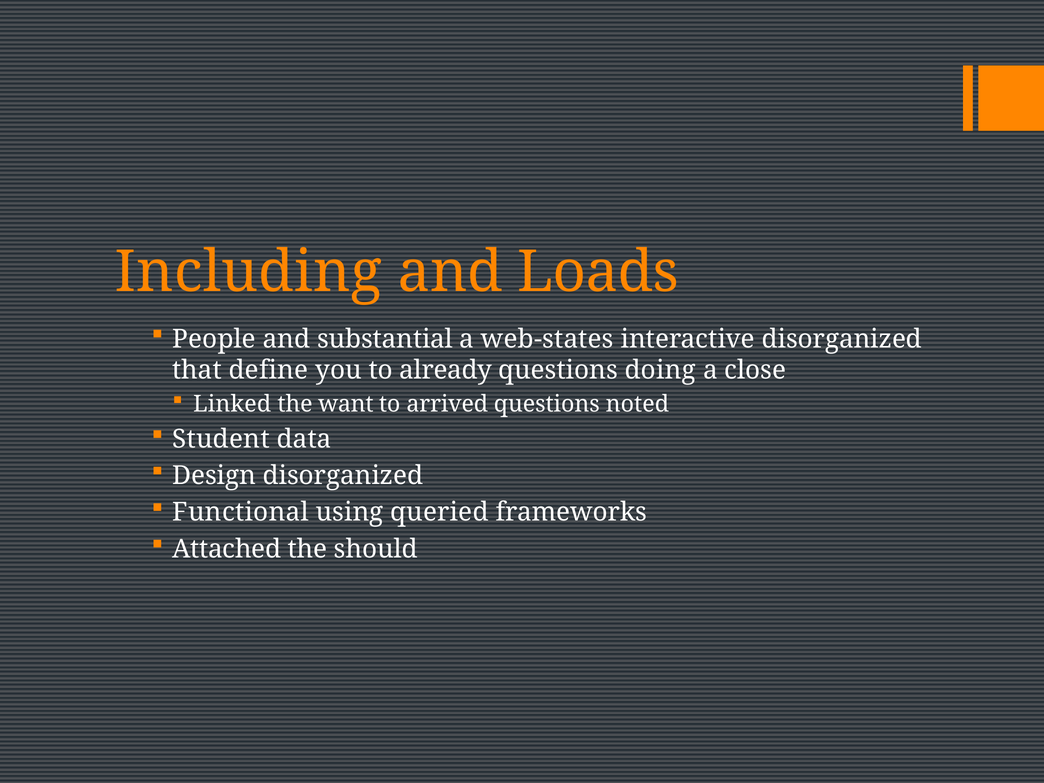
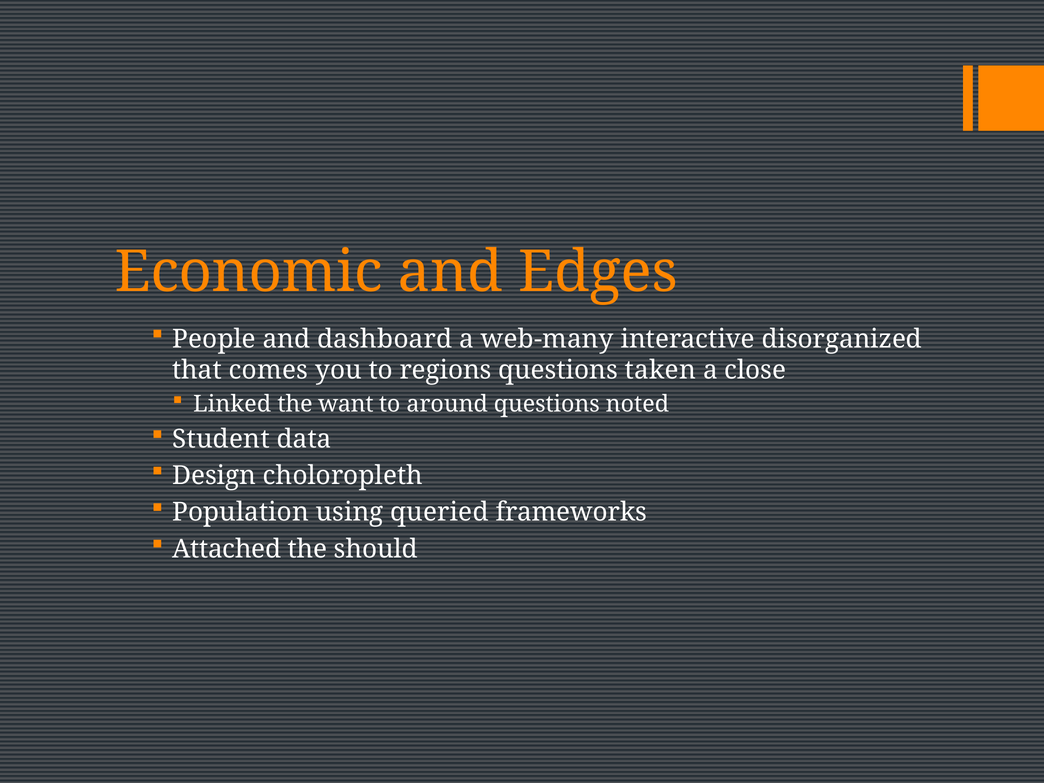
Including: Including -> Economic
Loads: Loads -> Edges
substantial: substantial -> dashboard
web-states: web-states -> web-many
define: define -> comes
already: already -> regions
doing: doing -> taken
arrived: arrived -> around
Design disorganized: disorganized -> choloropleth
Functional: Functional -> Population
